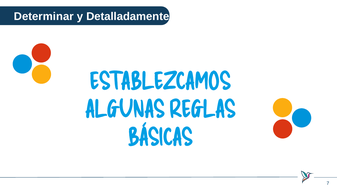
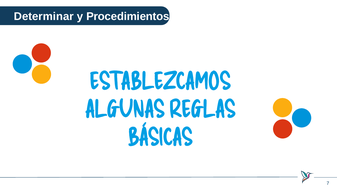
Detalladamente: Detalladamente -> Procedimientos
